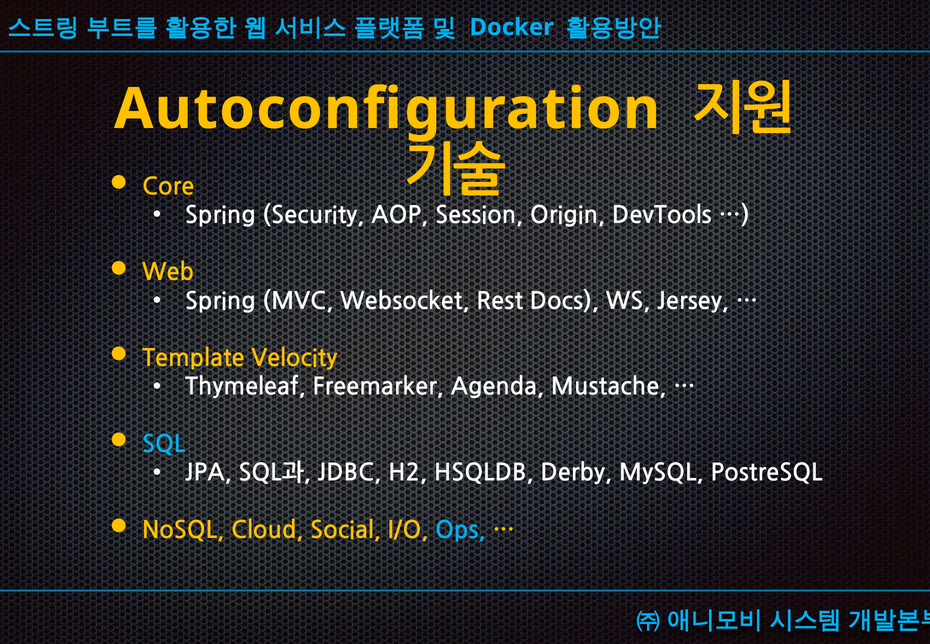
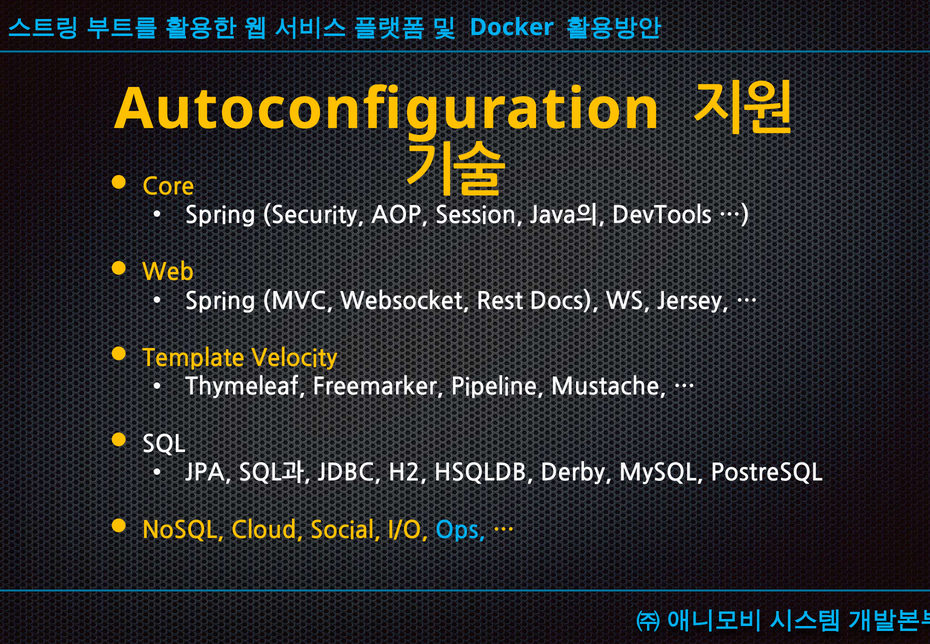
Origin: Origin -> Java의
Agenda: Agenda -> Pipeline
SQL colour: light blue -> white
